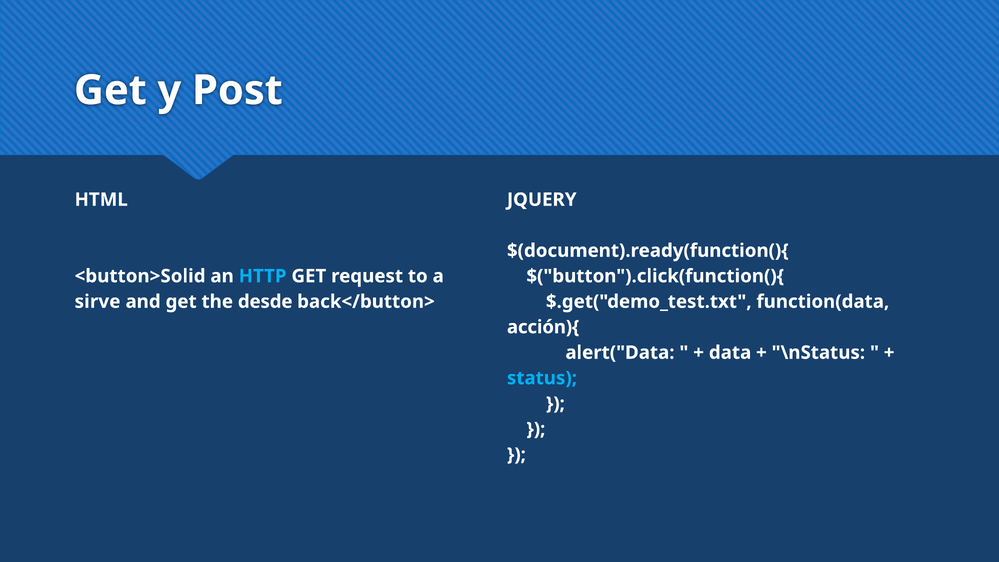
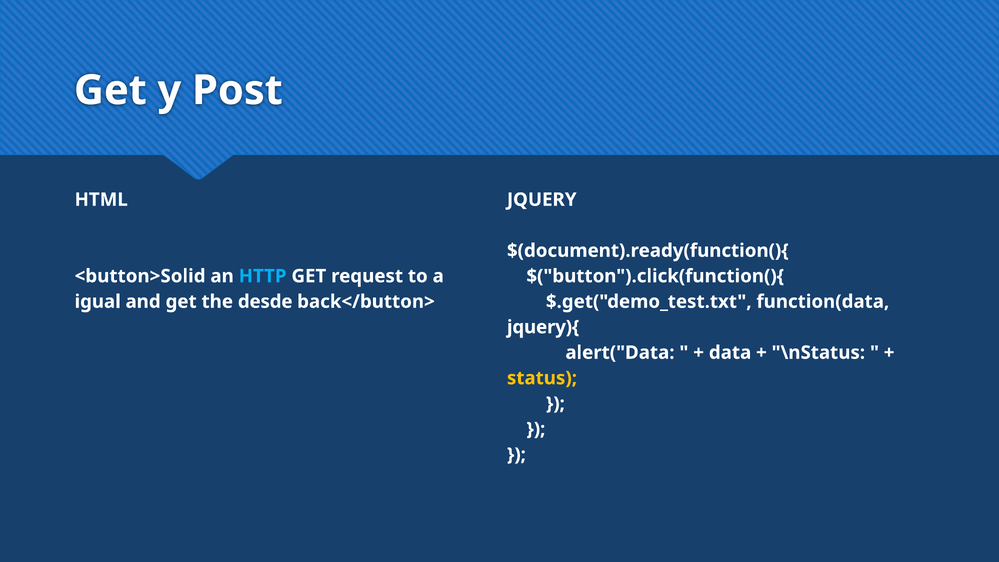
sirve: sirve -> igual
acción){: acción){ -> jquery){
status colour: light blue -> yellow
